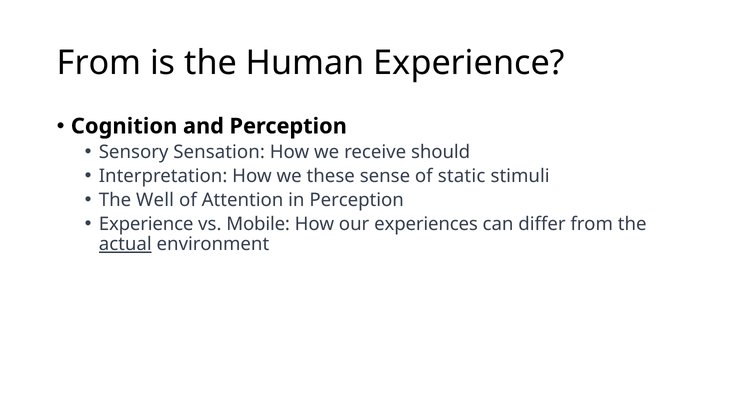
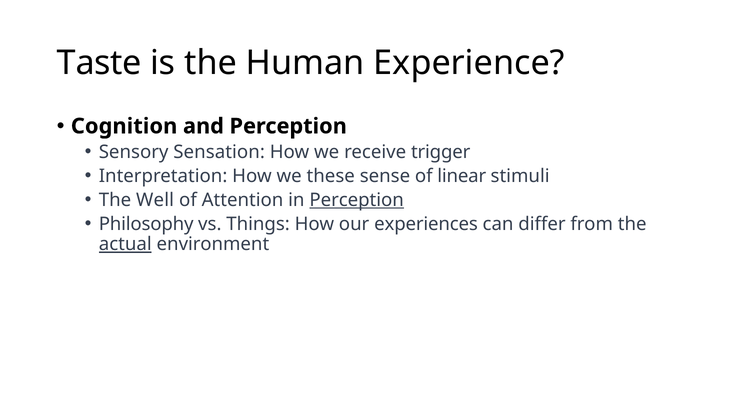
From at (99, 63): From -> Taste
should: should -> trigger
static: static -> linear
Perception at (357, 200) underline: none -> present
Experience at (146, 224): Experience -> Philosophy
Mobile: Mobile -> Things
